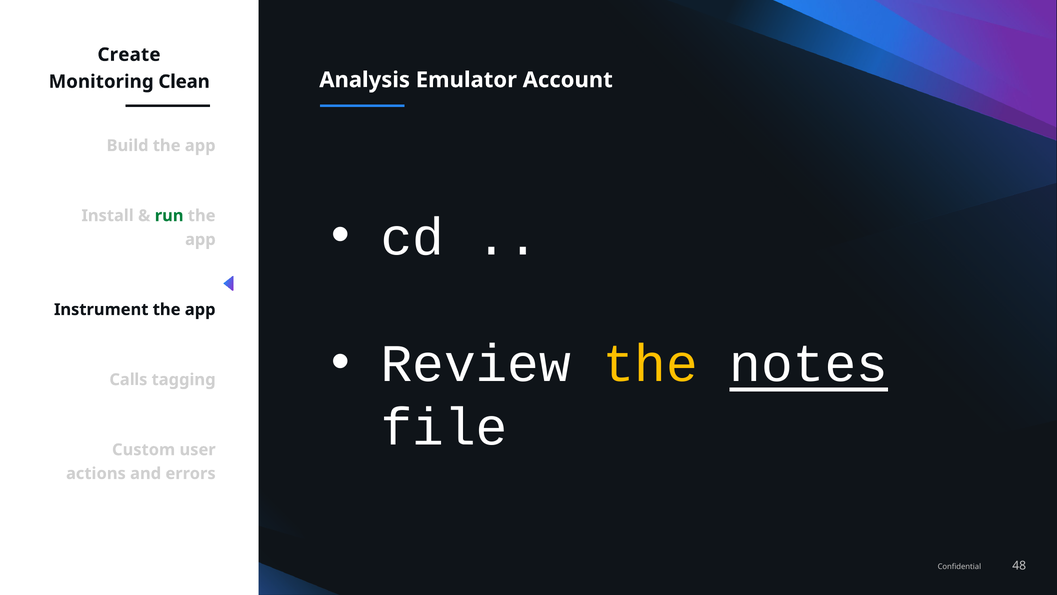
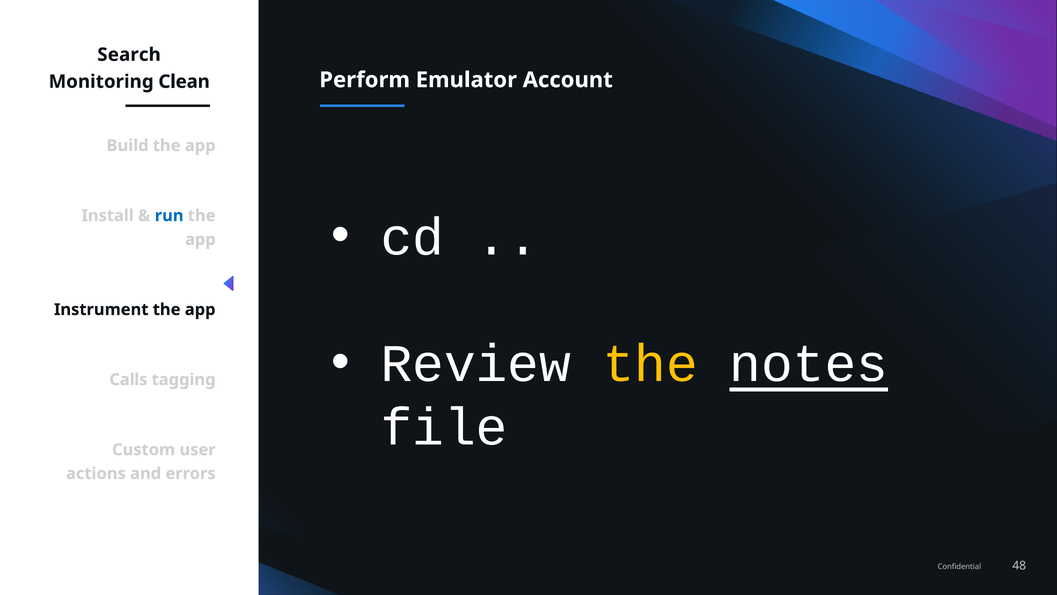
Create: Create -> Search
Analysis: Analysis -> Perform
run colour: green -> blue
